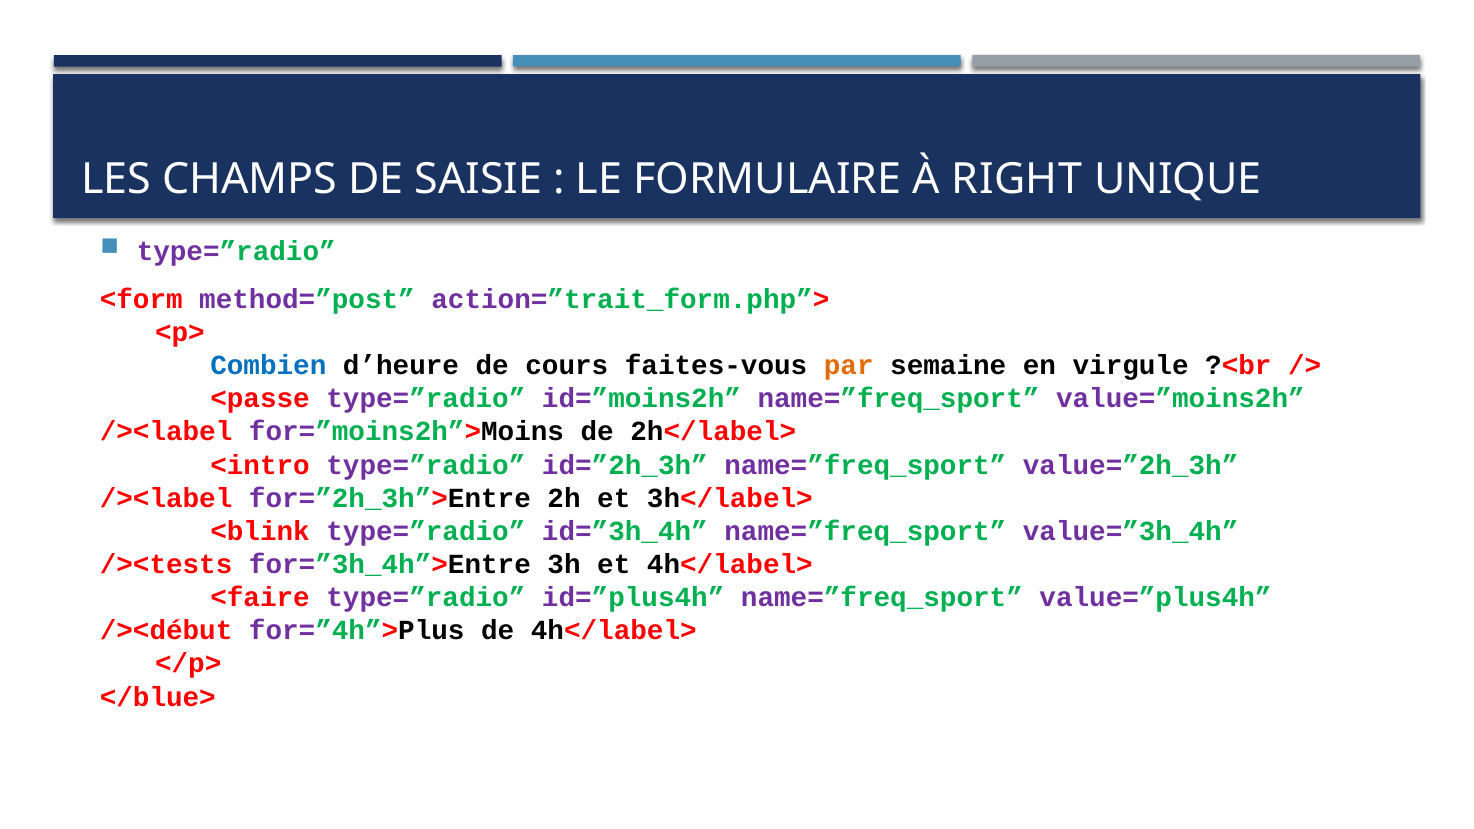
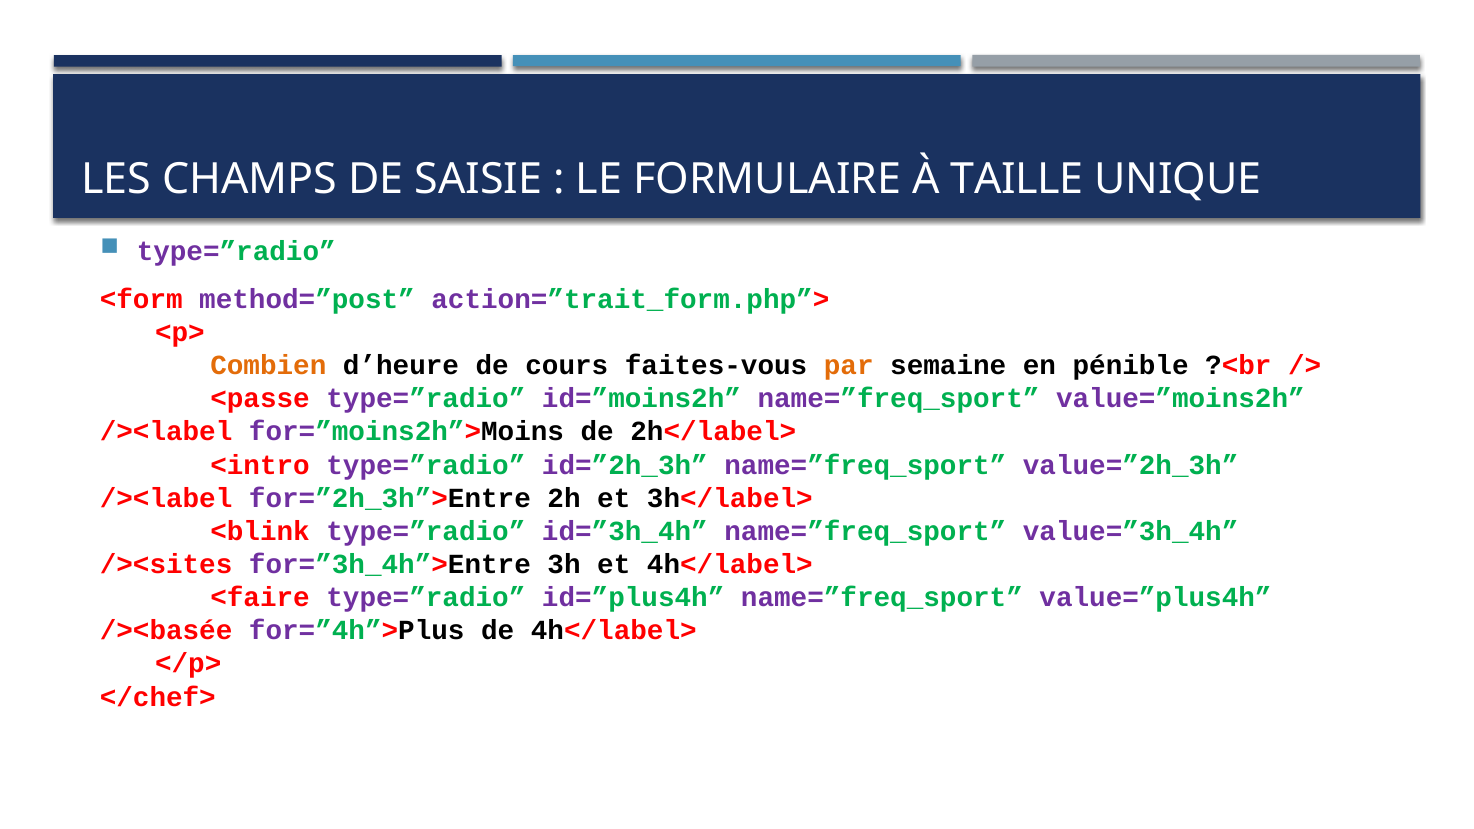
RIGHT: RIGHT -> TAILLE
Combien colour: blue -> orange
virgule: virgule -> pénible
/><tests: /><tests -> /><sites
/><début: /><début -> /><basée
</blue>: </blue> -> </chef>
